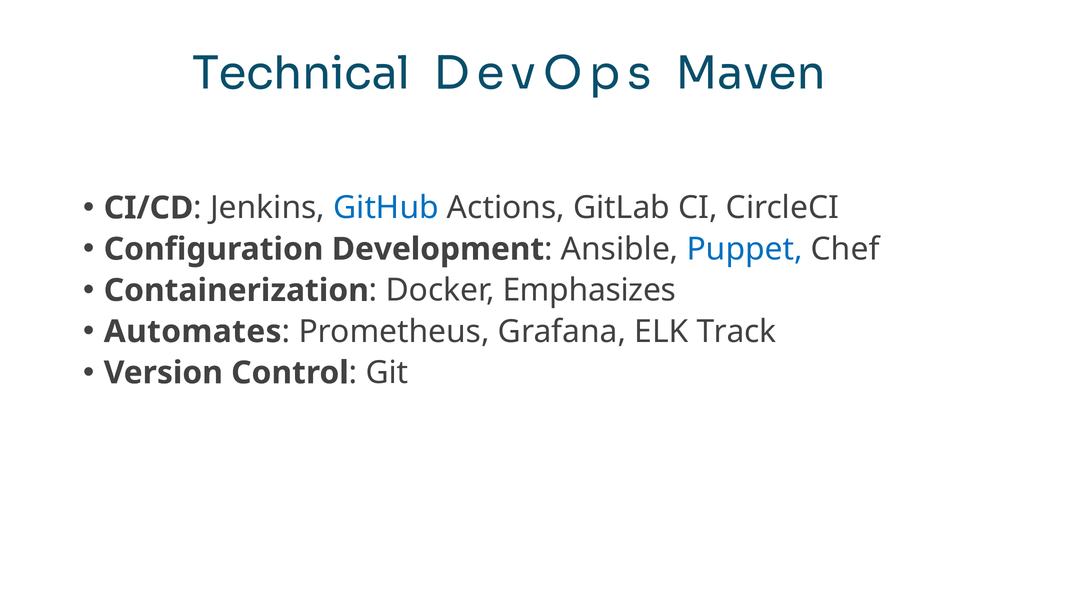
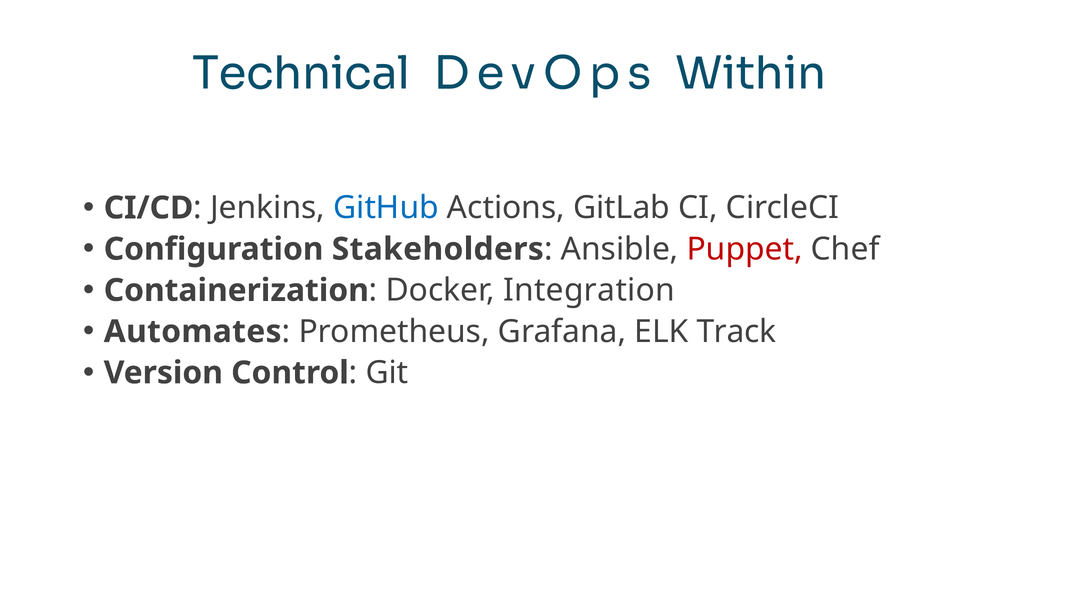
Maven: Maven -> Within
Development: Development -> Stakeholders
Puppet colour: blue -> red
Emphasizes: Emphasizes -> Integration
